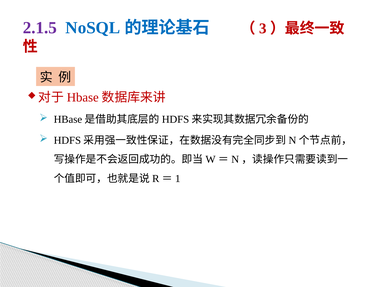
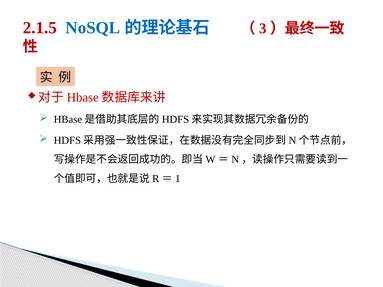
2.1.5 colour: purple -> red
